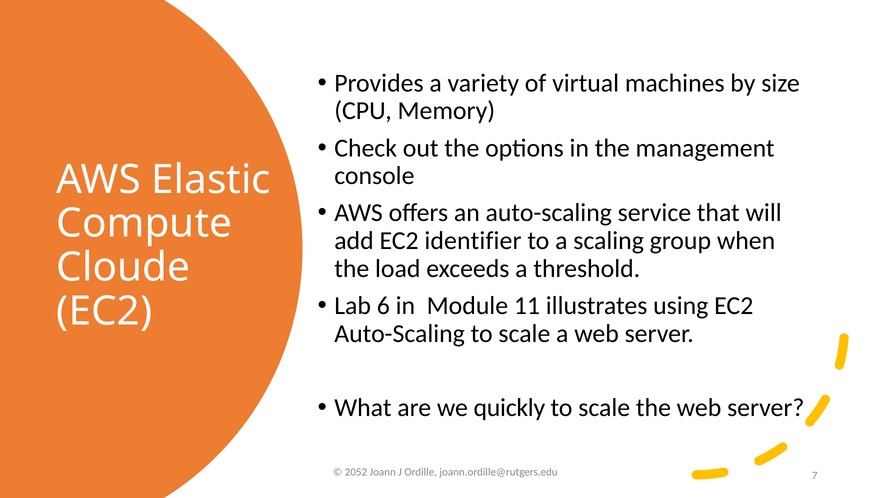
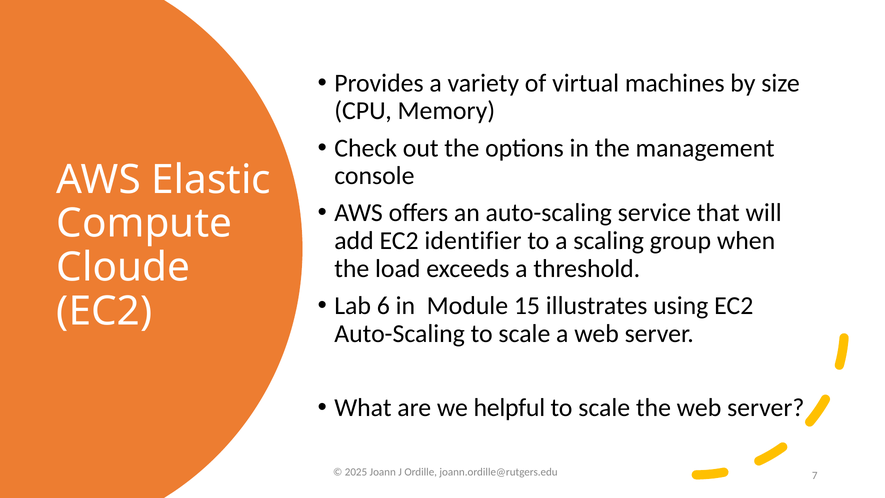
11: 11 -> 15
quickly: quickly -> helpful
2052: 2052 -> 2025
